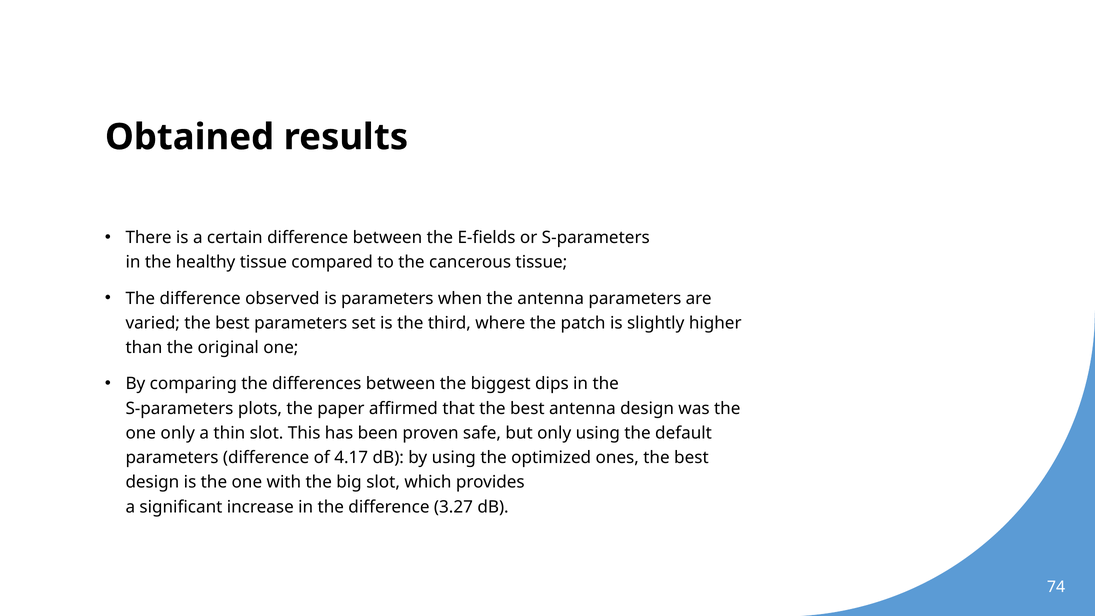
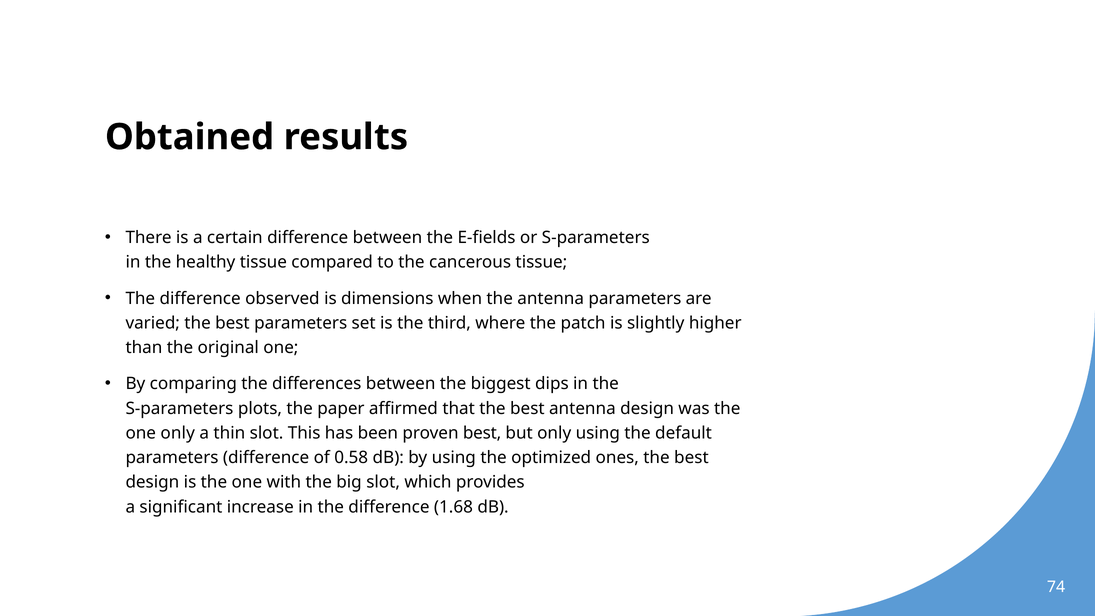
is parameters: parameters -> dimensions
proven safe: safe -> best
4.17: 4.17 -> 0.58
3.27: 3.27 -> 1.68
